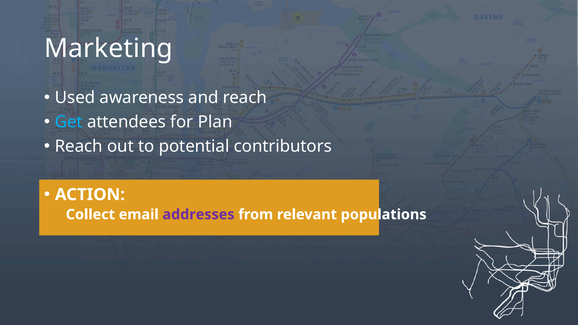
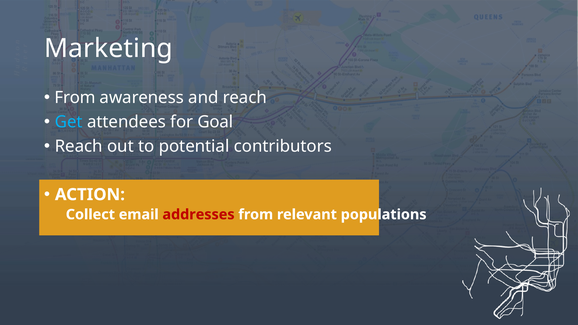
Used at (75, 98): Used -> From
Plan: Plan -> Goal
addresses colour: purple -> red
